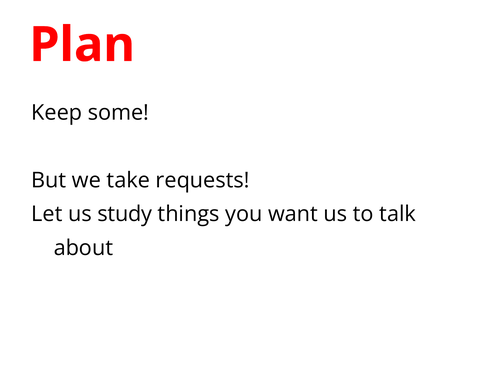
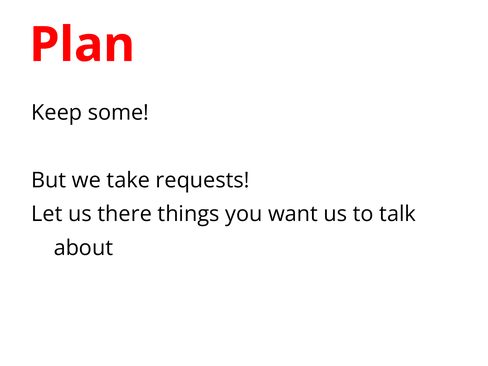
study: study -> there
